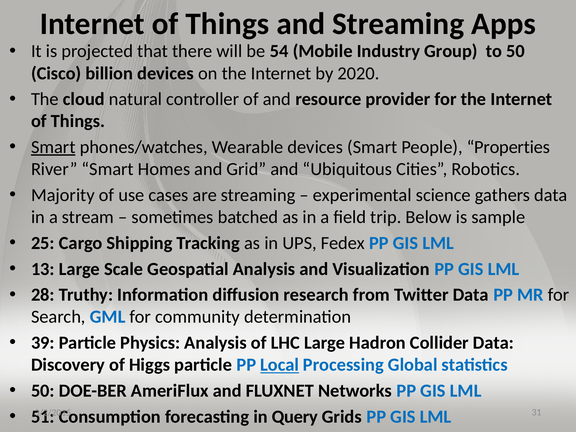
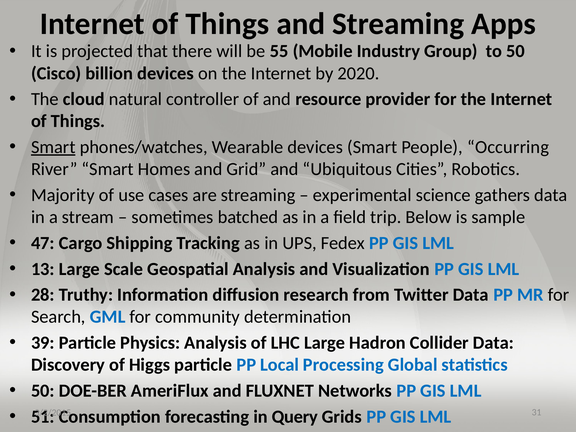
54: 54 -> 55
Properties: Properties -> Occurring
25: 25 -> 47
Local underline: present -> none
